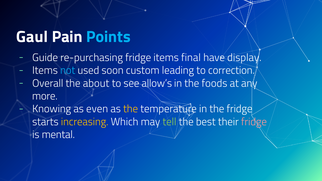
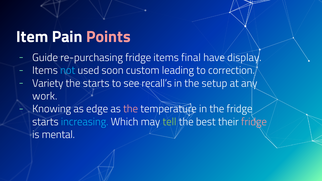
Gaul: Gaul -> Item
Points colour: light blue -> pink
Overall: Overall -> Variety
the about: about -> starts
allow’s: allow’s -> recall’s
foods: foods -> setup
more: more -> work
even: even -> edge
the at (131, 109) colour: yellow -> pink
increasing colour: yellow -> light blue
